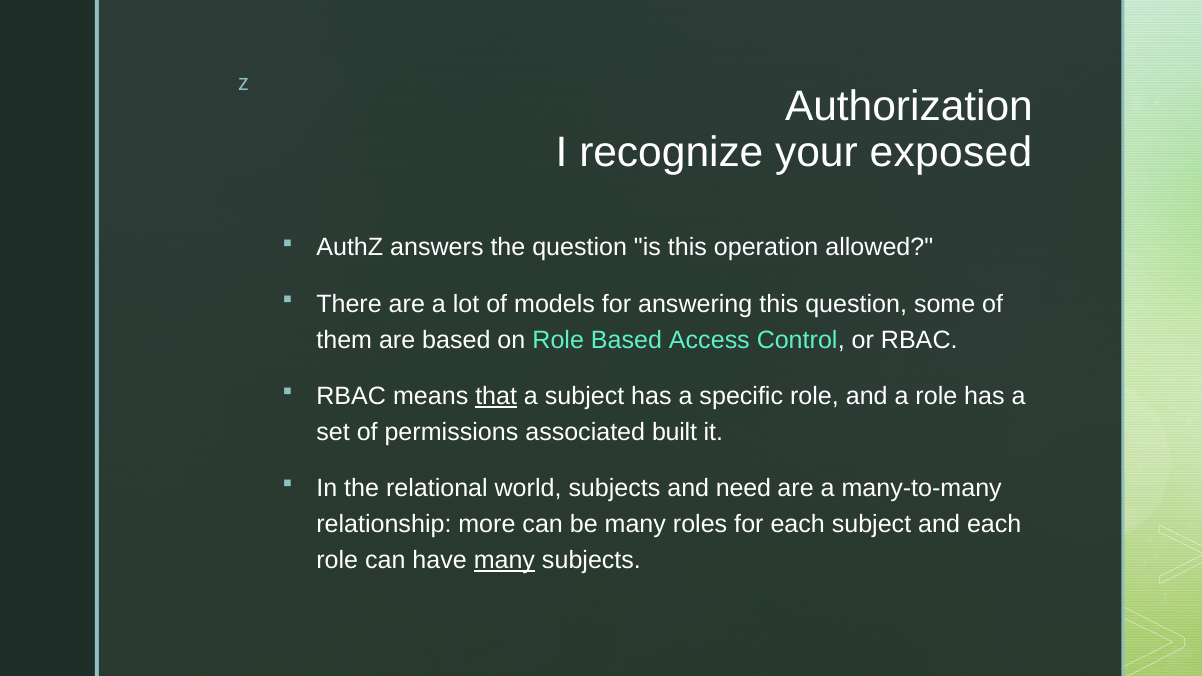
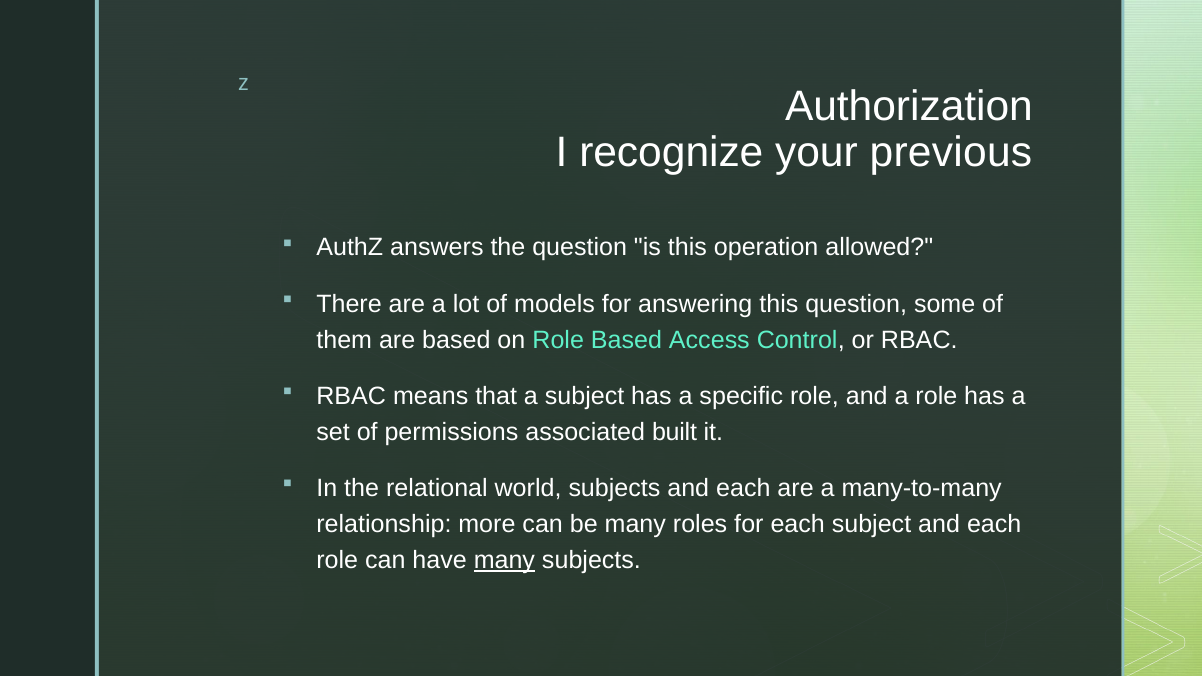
exposed: exposed -> previous
that underline: present -> none
subjects and need: need -> each
